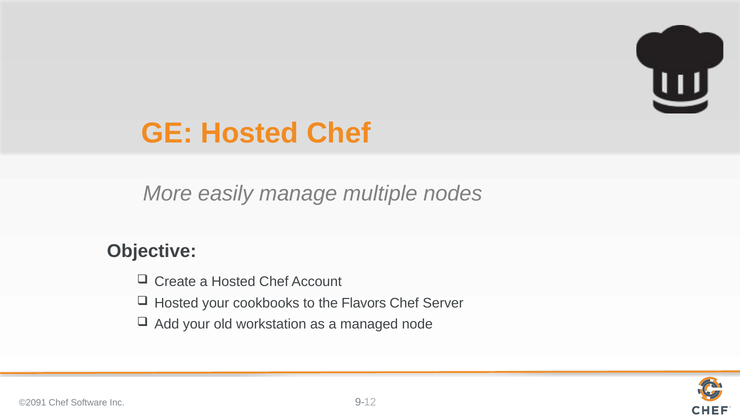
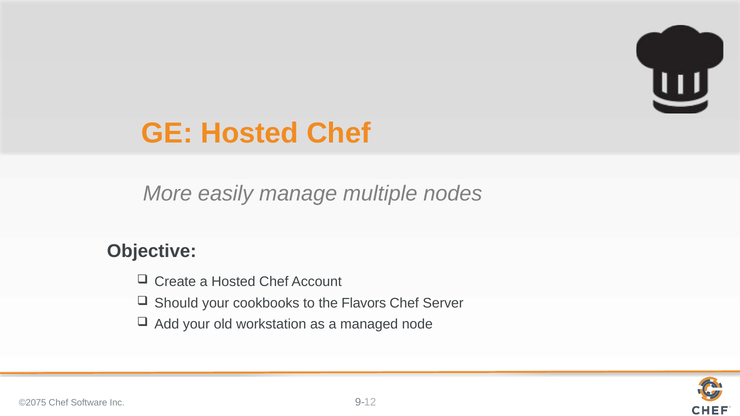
Hosted at (176, 303): Hosted -> Should
©2091: ©2091 -> ©2075
